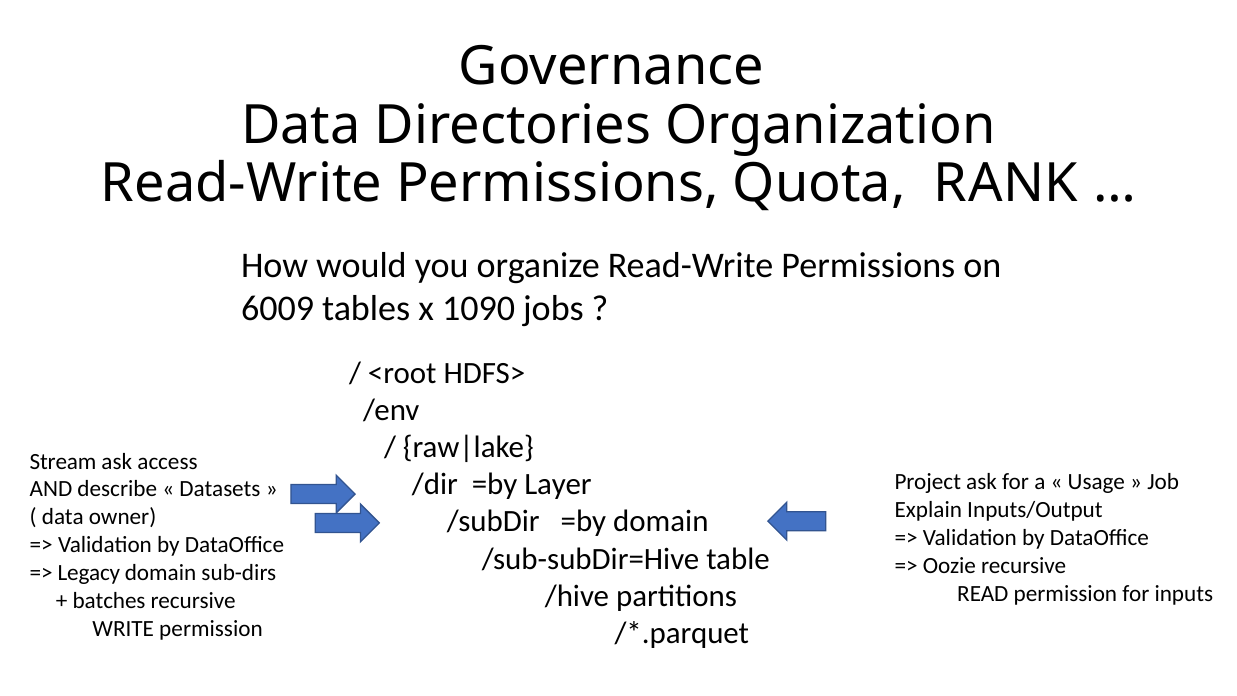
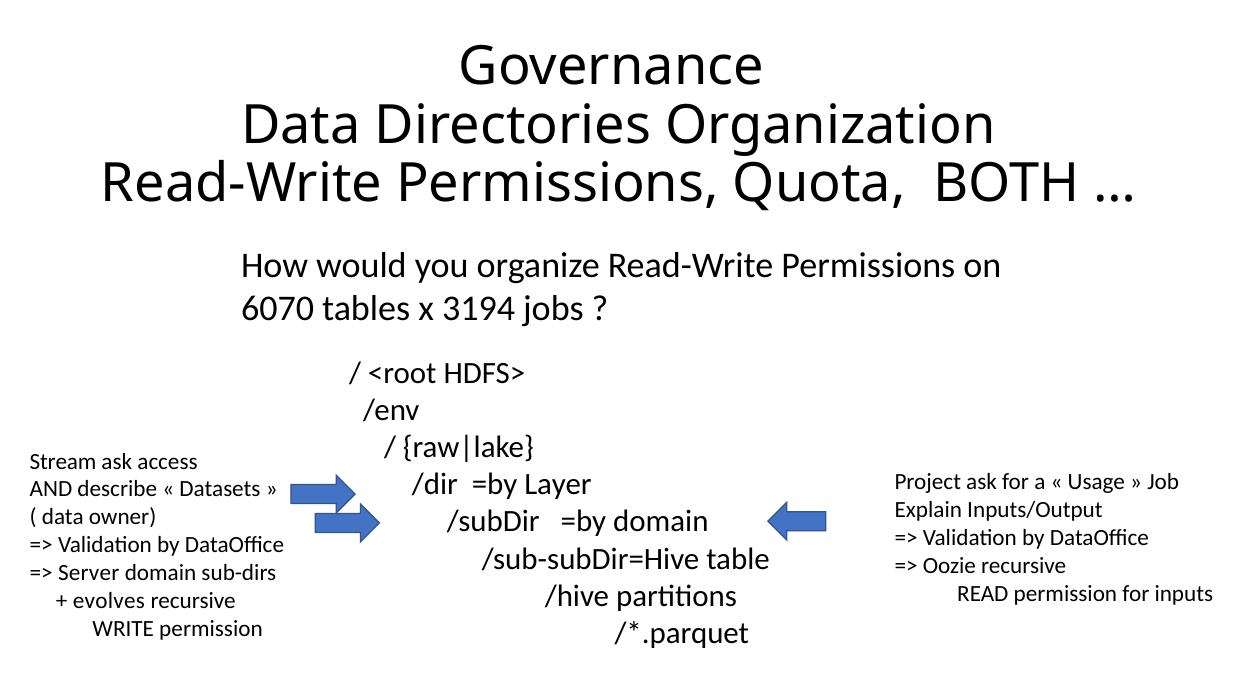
RANK: RANK -> BOTH
6009: 6009 -> 6070
1090: 1090 -> 3194
Legacy: Legacy -> Server
batches: batches -> evolves
